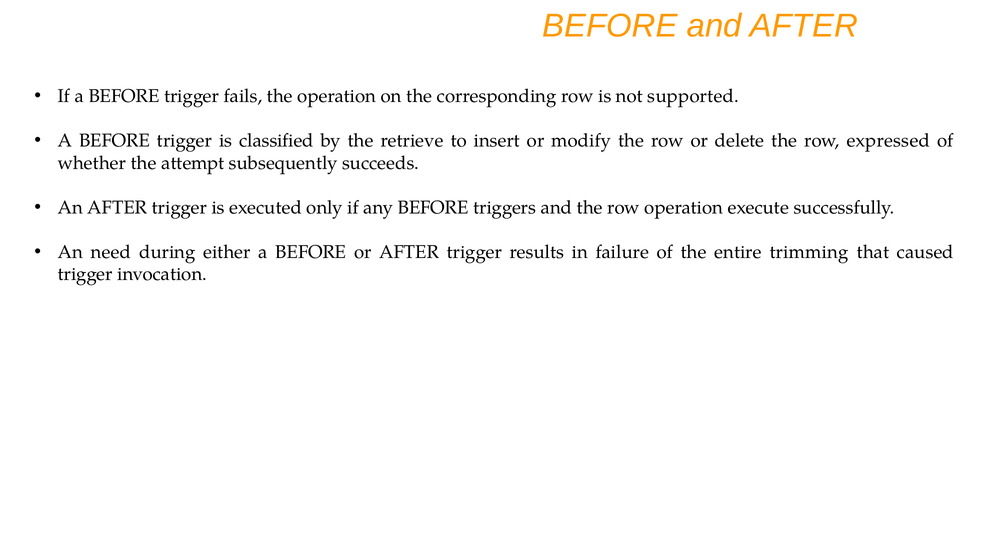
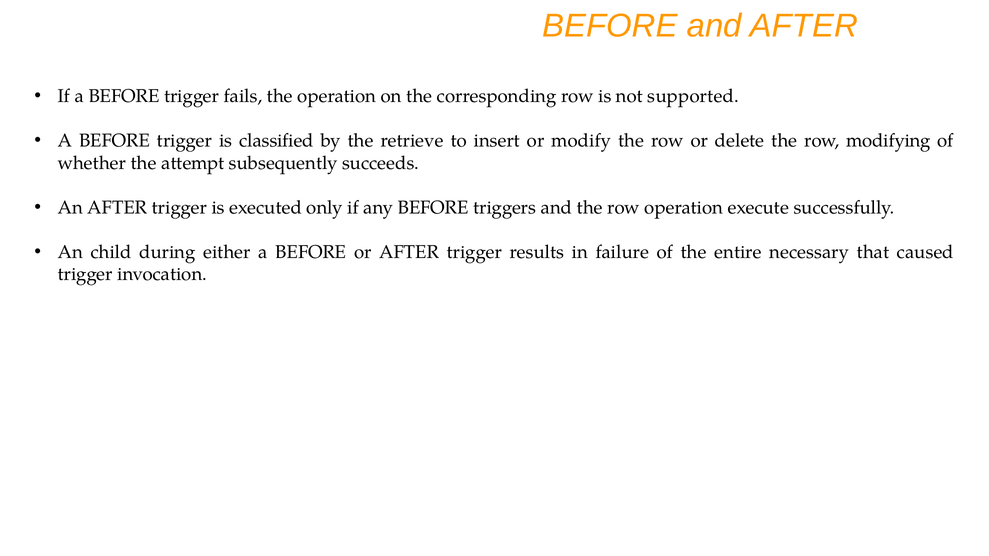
expressed: expressed -> modifying
need: need -> child
trimming: trimming -> necessary
